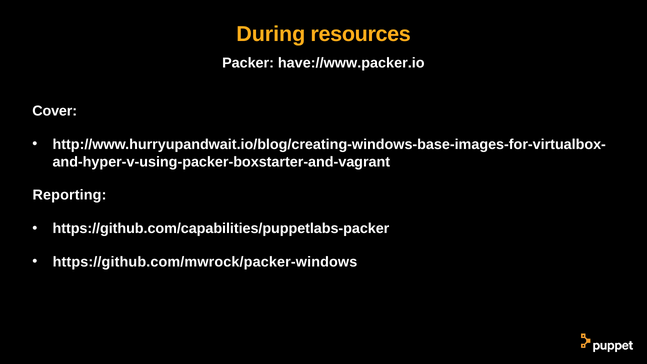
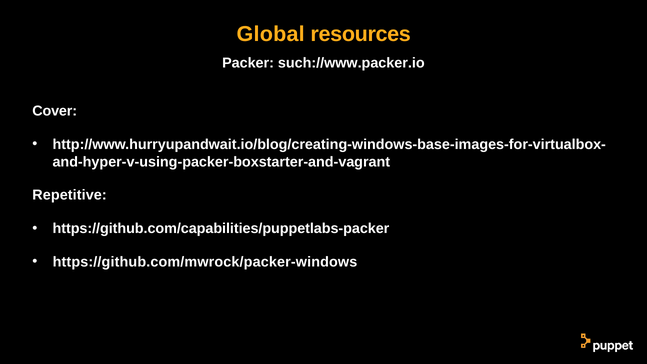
During: During -> Global
have://www.packer.io: have://www.packer.io -> such://www.packer.io
Reporting: Reporting -> Repetitive
